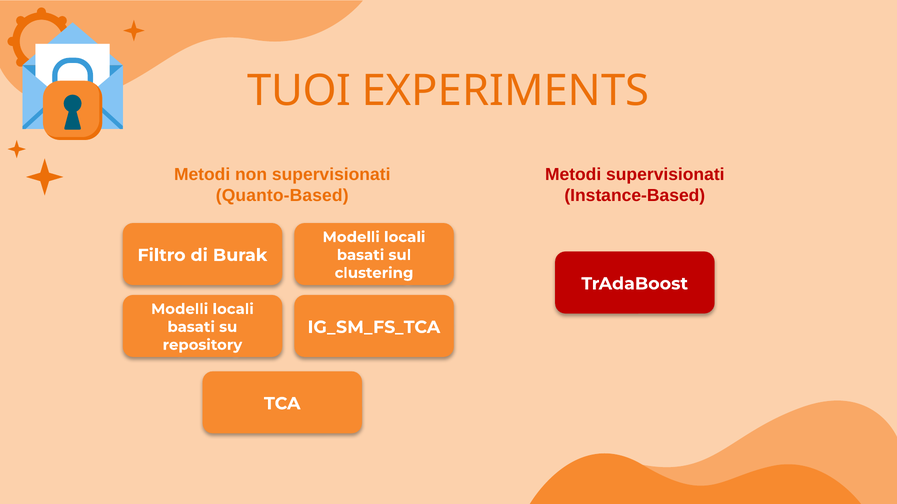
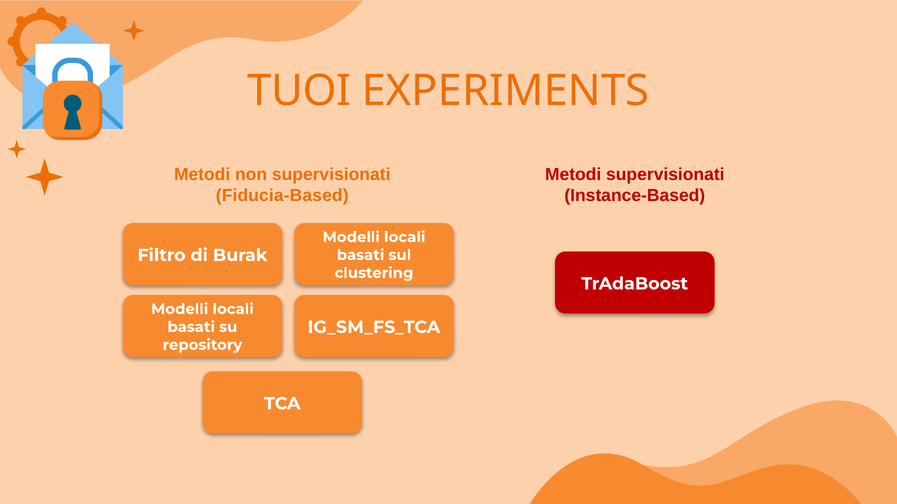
Quanto-Based: Quanto-Based -> Fiducia-Based
